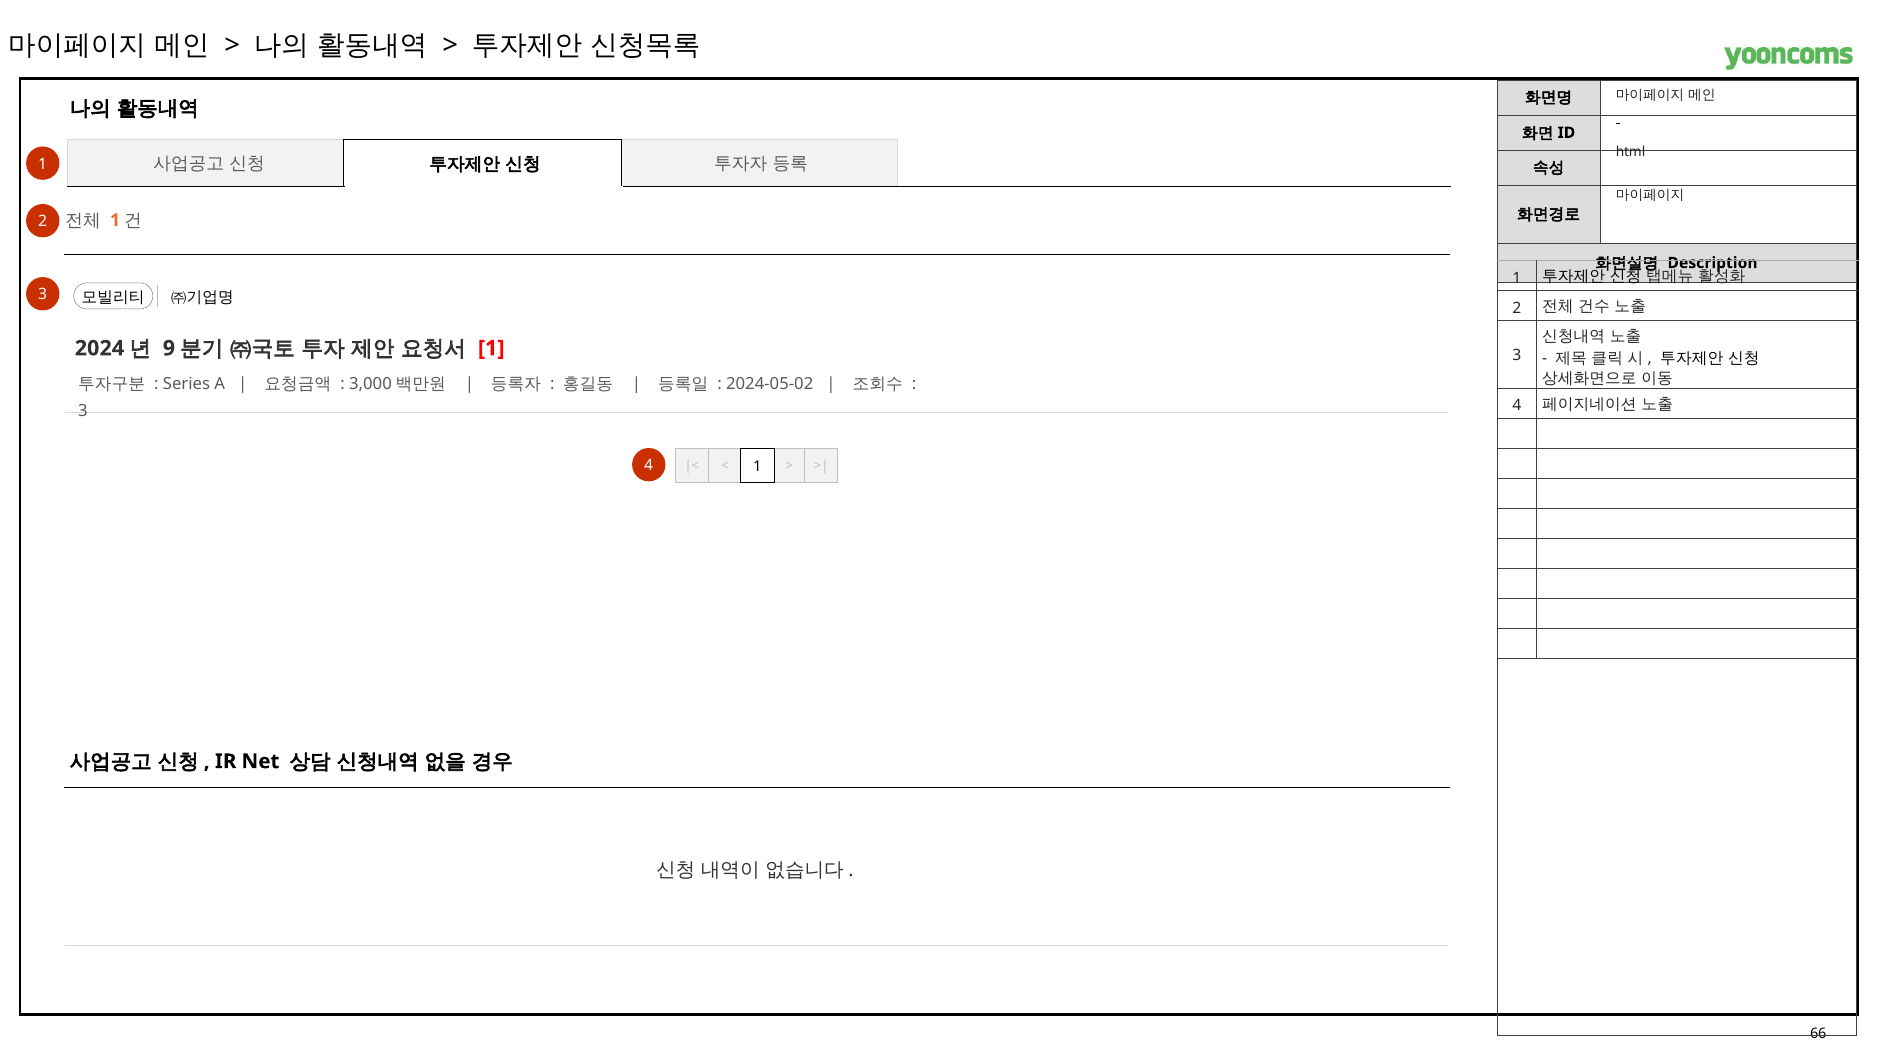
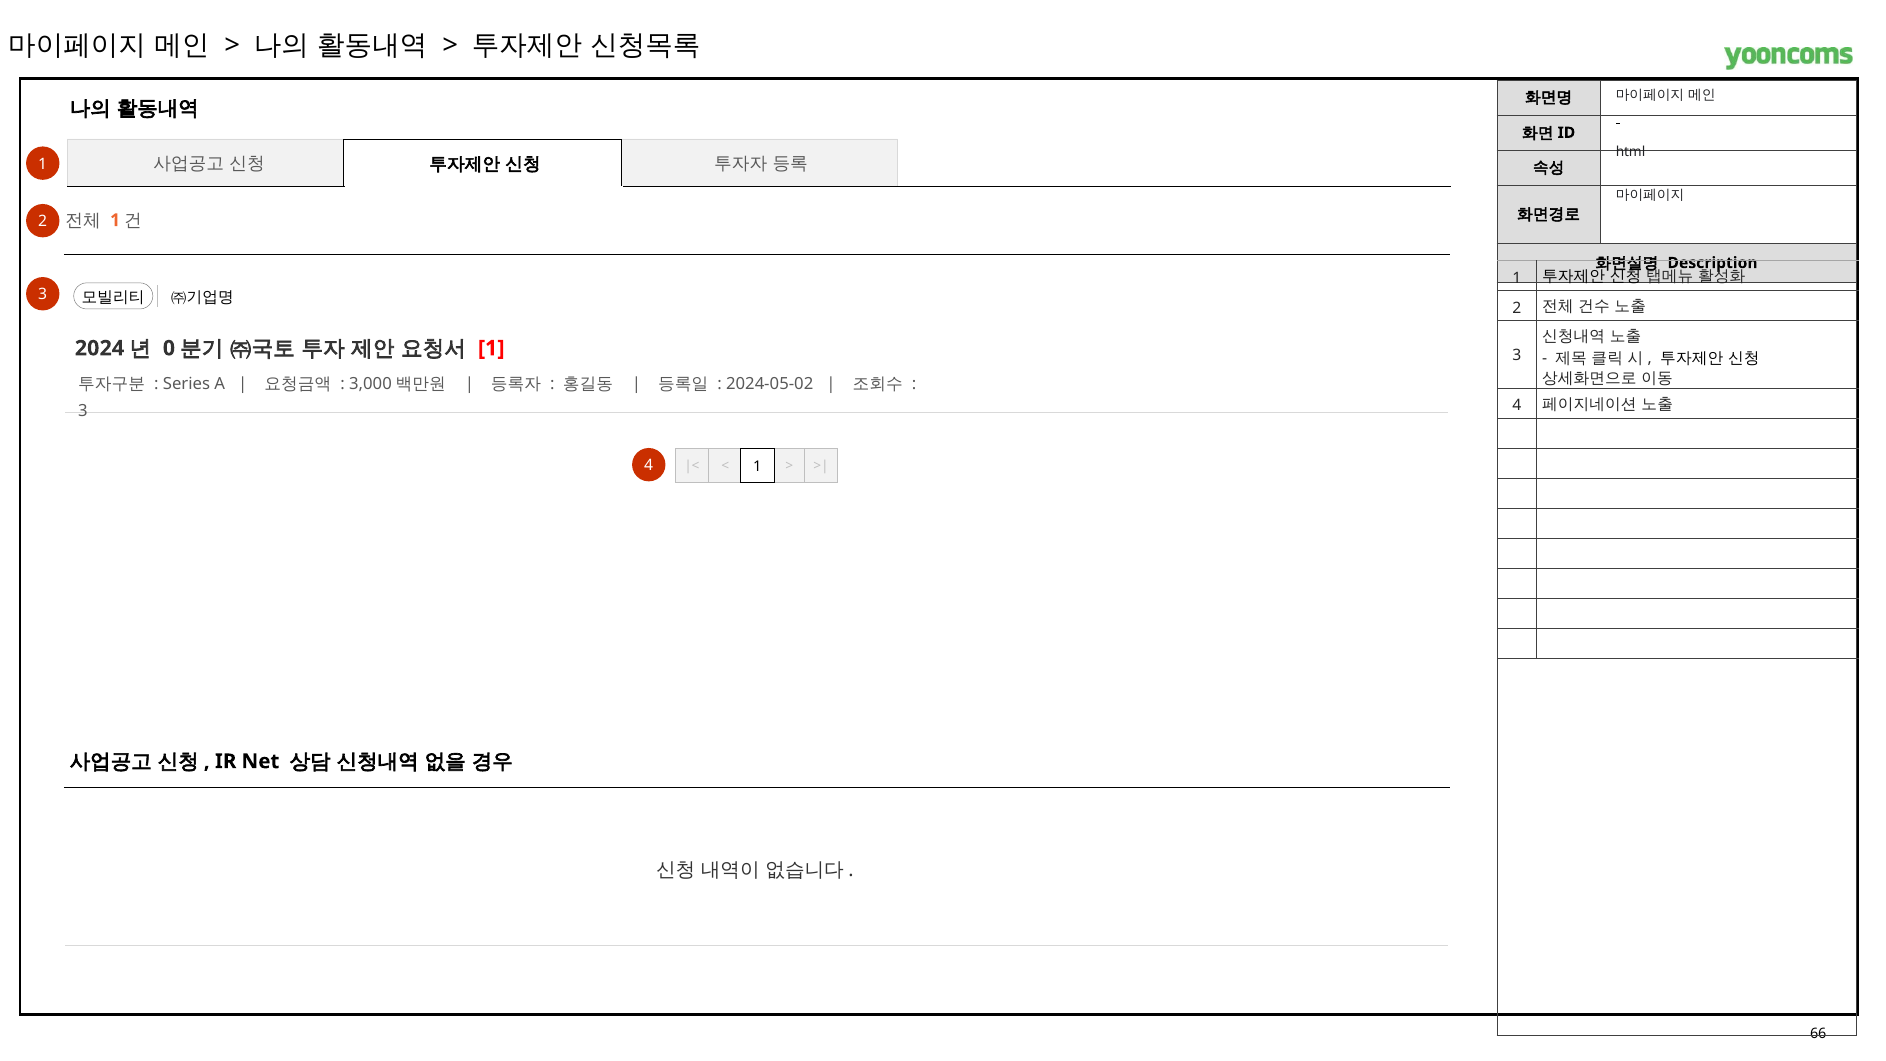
9: 9 -> 0
